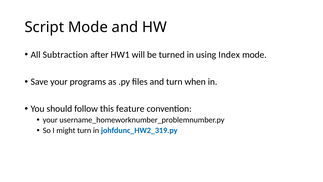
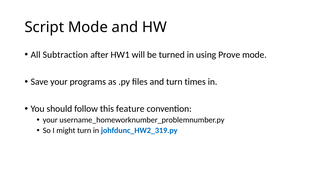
Index: Index -> Prove
when: when -> times
